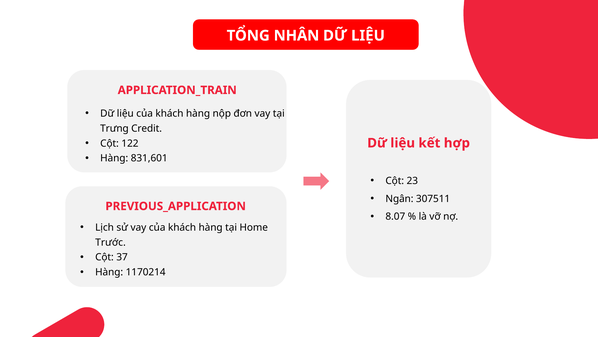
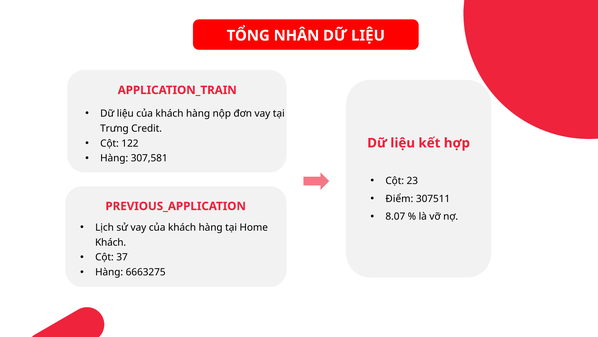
831,601: 831,601 -> 307,581
Ngân: Ngân -> Điểm
Trước at (111, 242): Trước -> Khách
1170214: 1170214 -> 6663275
